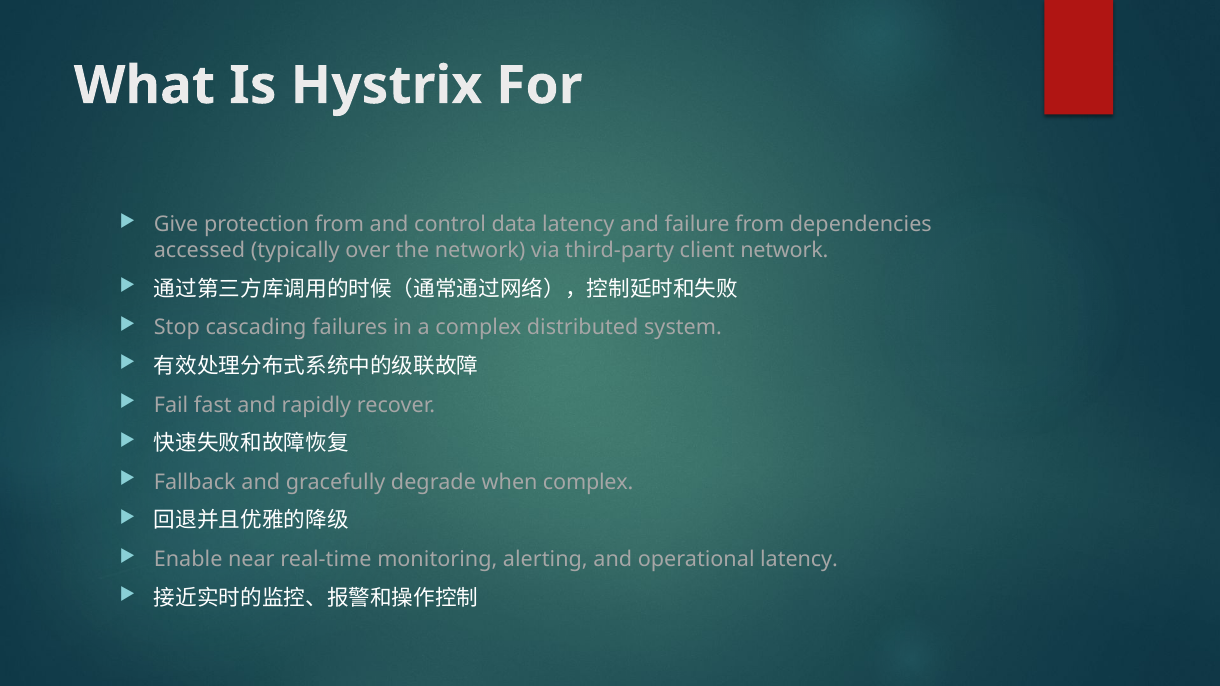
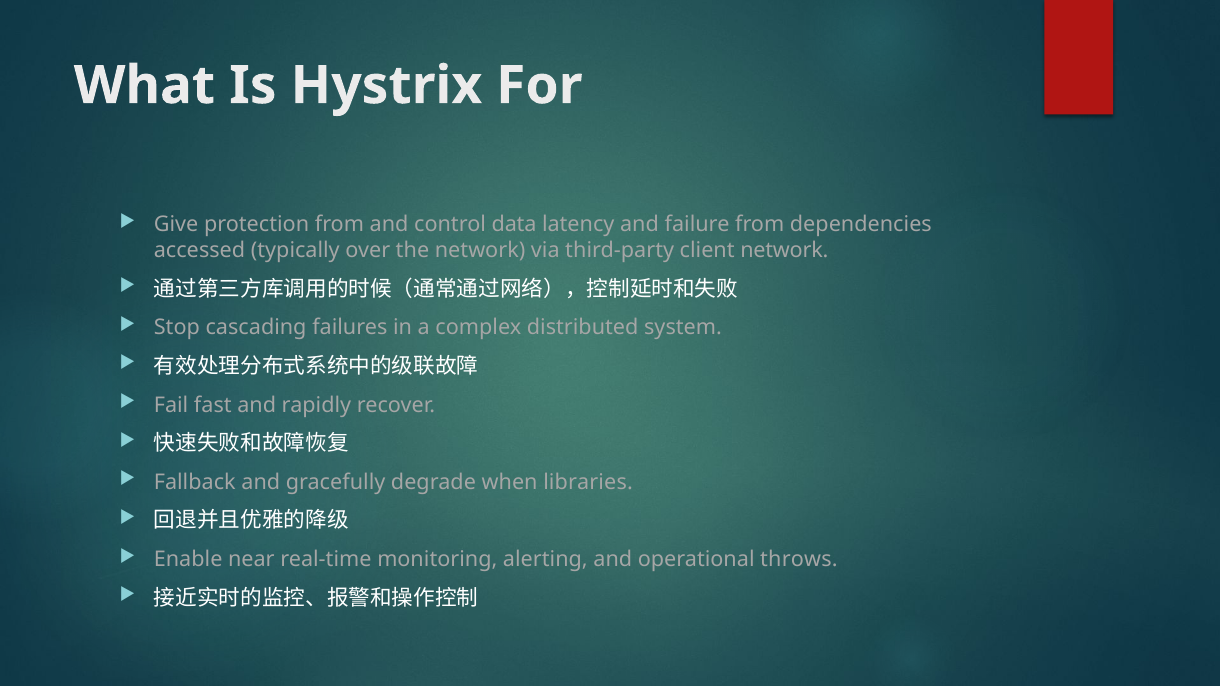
when complex: complex -> libraries
operational latency: latency -> throws
